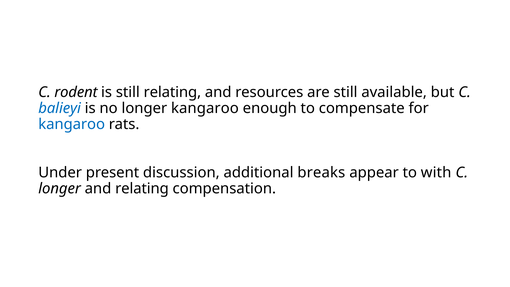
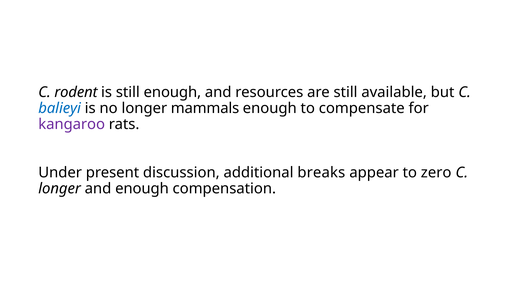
still relating: relating -> enough
longer kangaroo: kangaroo -> mammals
kangaroo at (72, 124) colour: blue -> purple
with: with -> zero
and relating: relating -> enough
